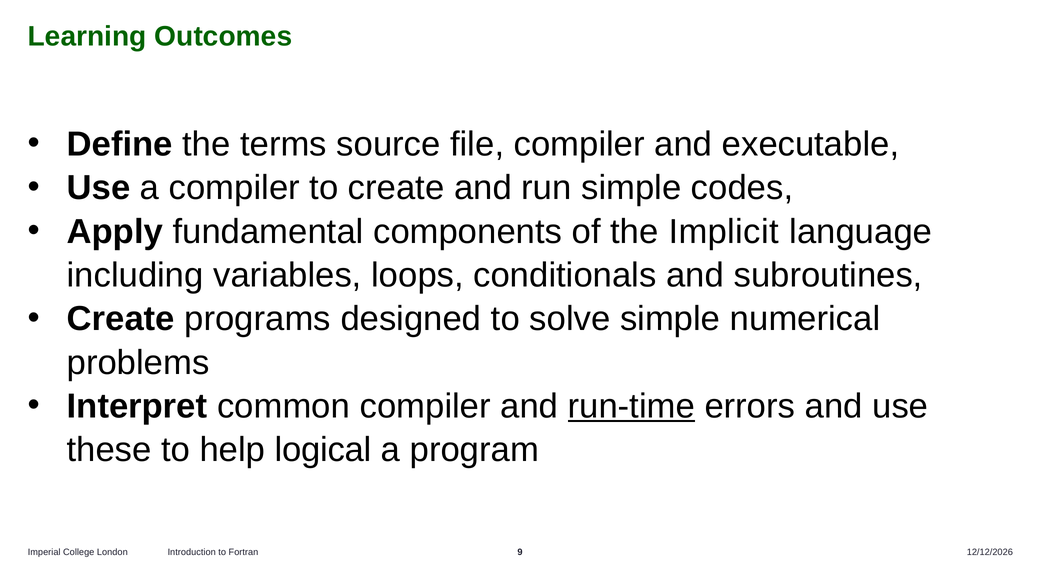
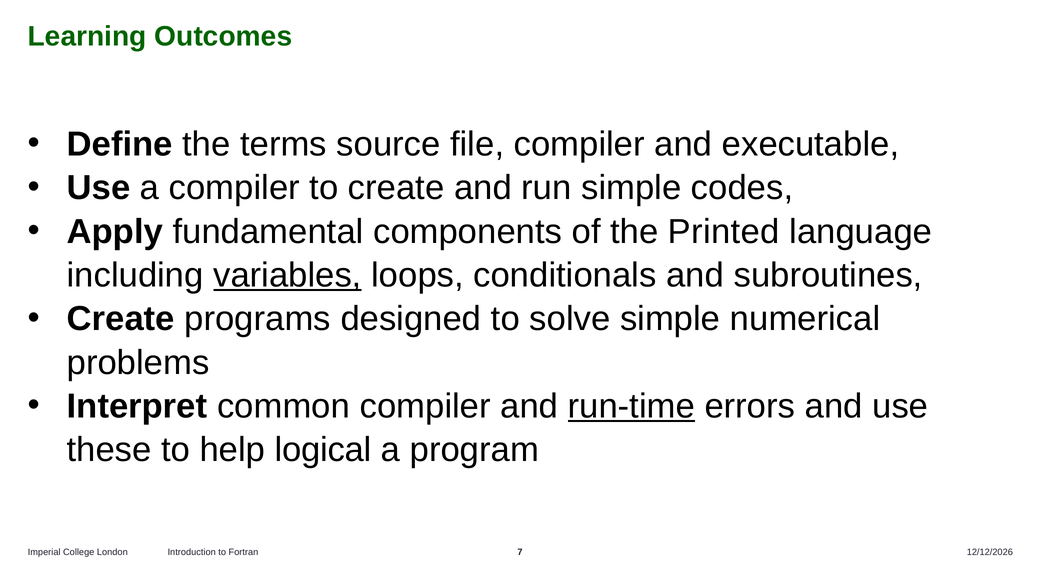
Implicit: Implicit -> Printed
variables underline: none -> present
9: 9 -> 7
